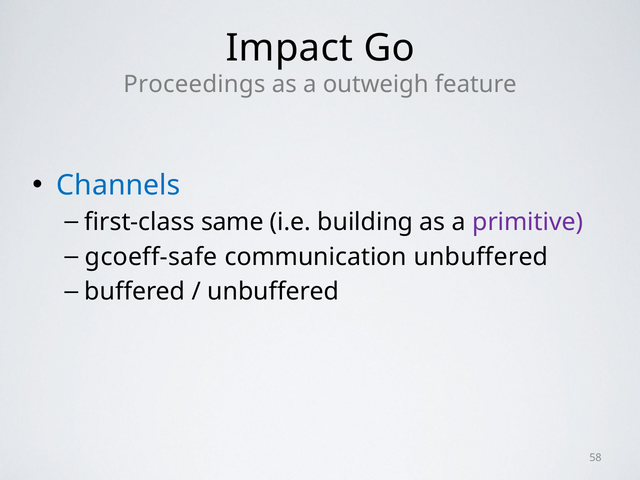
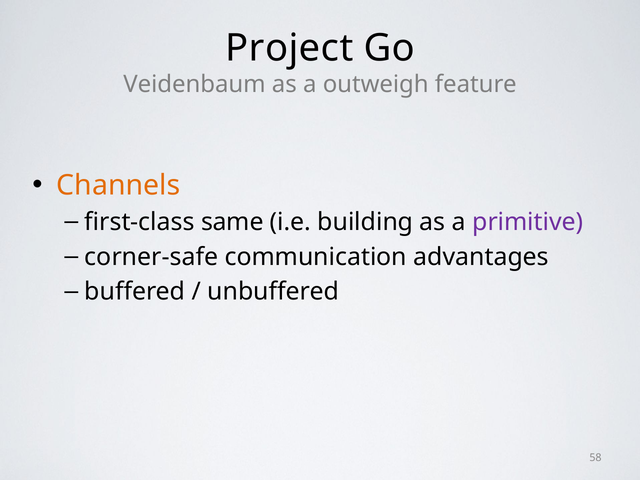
Impact: Impact -> Project
Proceedings: Proceedings -> Veidenbaum
Channels colour: blue -> orange
gcoeff-safe: gcoeff-safe -> corner-safe
communication unbuffered: unbuffered -> advantages
